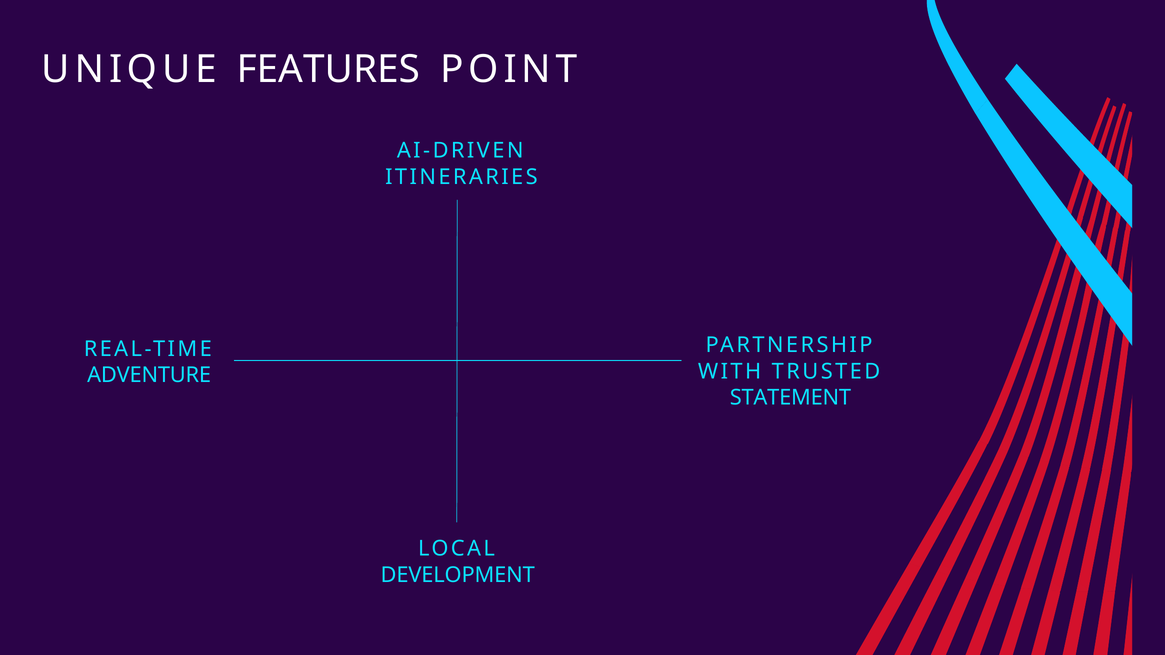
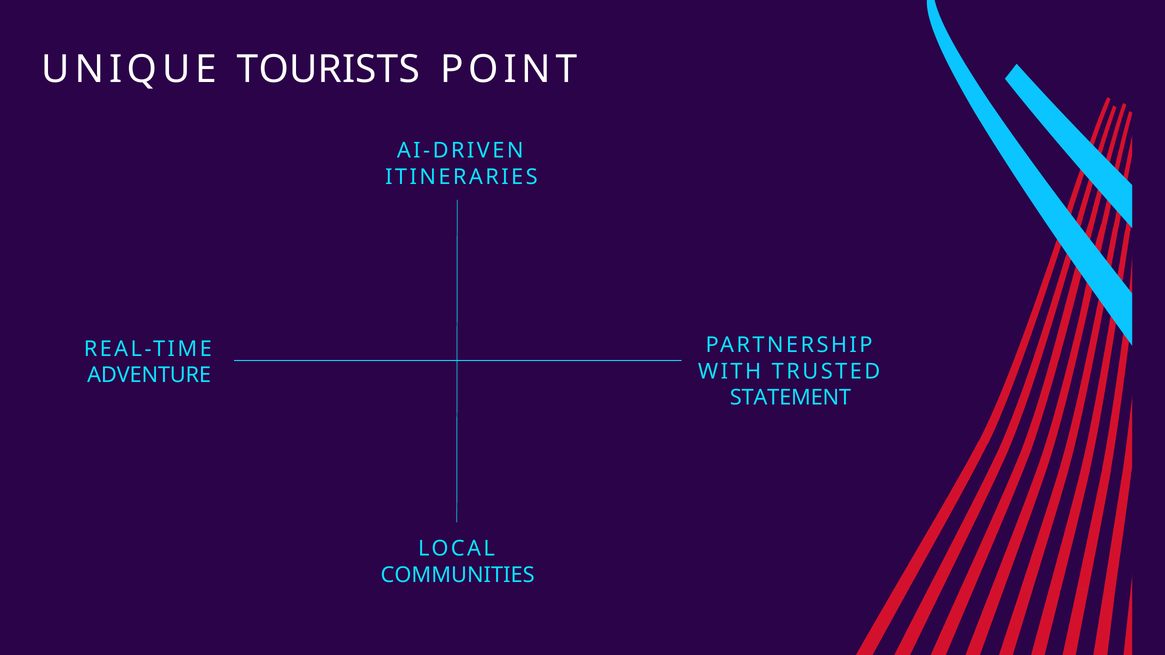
FEATURES: FEATURES -> TOURISTS
DEVELOPMENT: DEVELOPMENT -> COMMUNITIES
